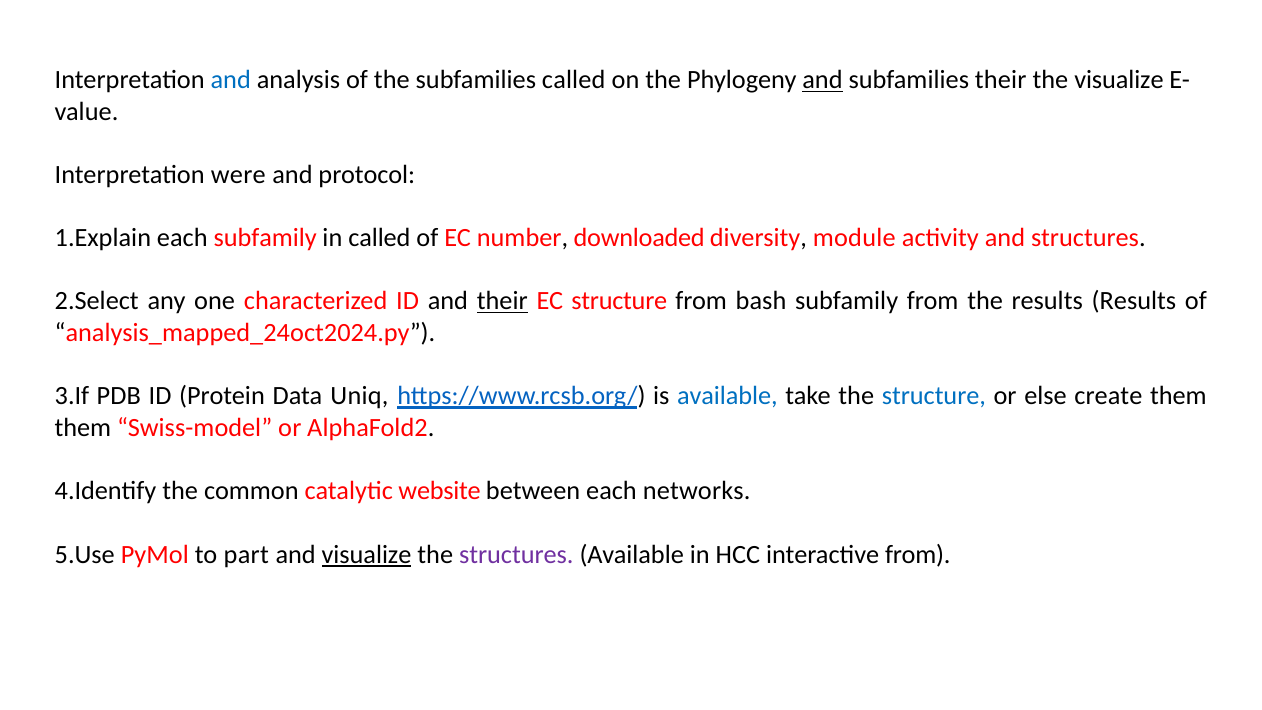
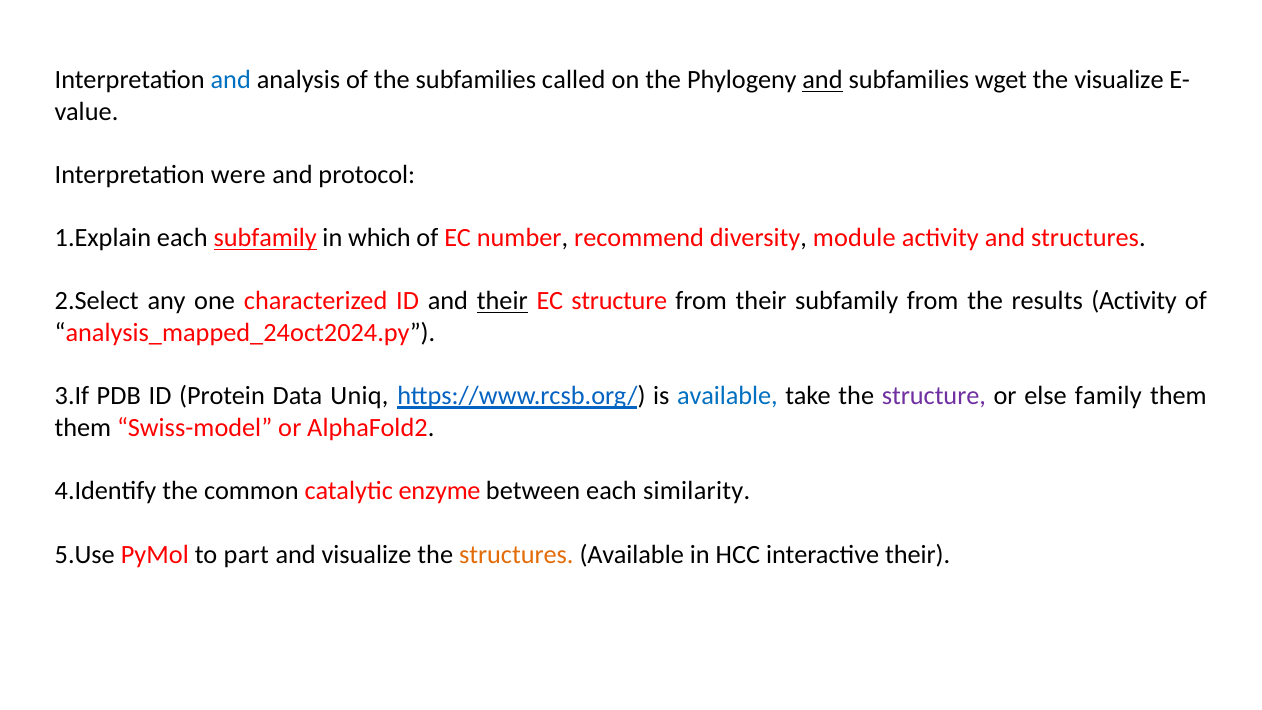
subfamilies their: their -> wget
subfamily at (265, 238) underline: none -> present
in called: called -> which
downloaded: downloaded -> recommend
from bash: bash -> their
results Results: Results -> Activity
structure at (934, 396) colour: blue -> purple
create: create -> family
website: website -> enzyme
networks: networks -> similarity
visualize at (367, 554) underline: present -> none
structures at (516, 554) colour: purple -> orange
interactive from: from -> their
